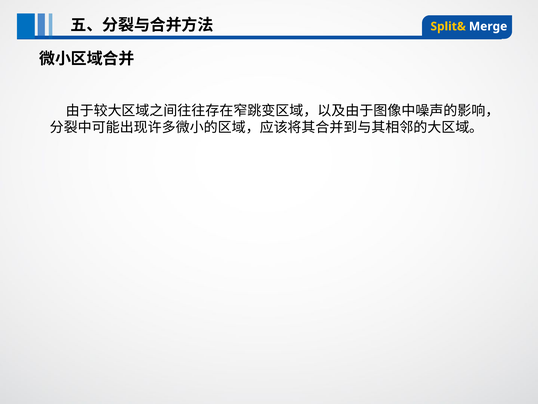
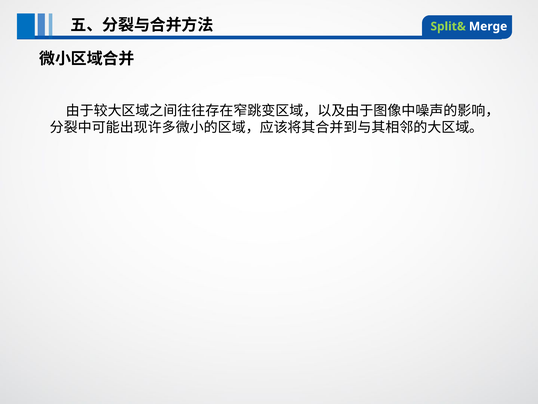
Split& colour: yellow -> light green
